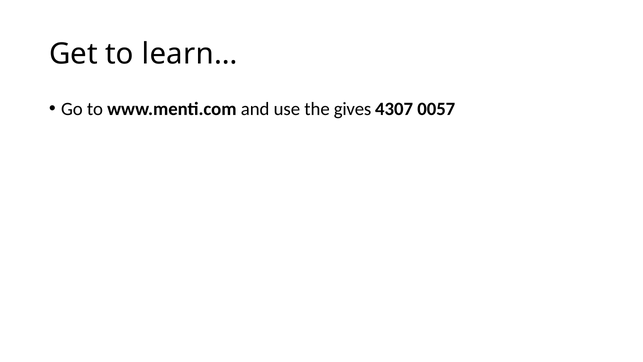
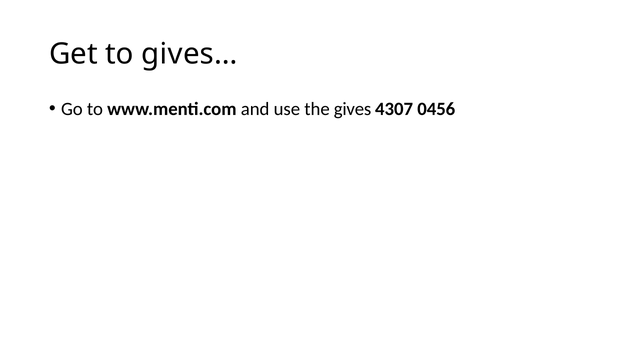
learn…: learn… -> gives…
0057: 0057 -> 0456
